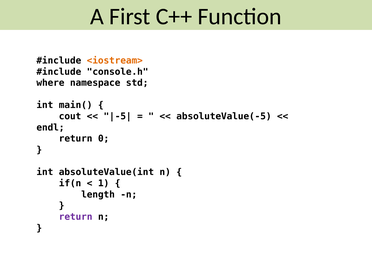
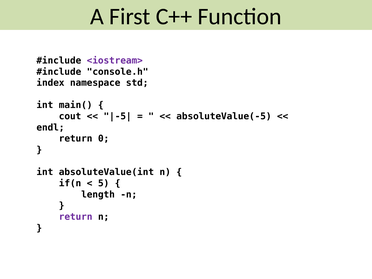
<iostream> colour: orange -> purple
where: where -> index
1: 1 -> 5
